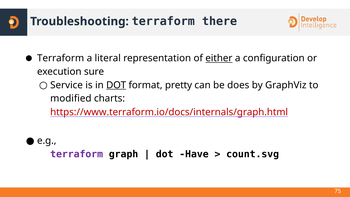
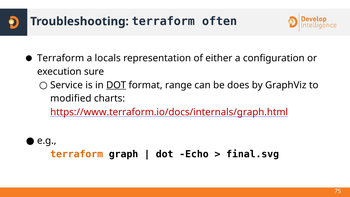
there: there -> often
literal: literal -> locals
either underline: present -> none
pretty: pretty -> range
terraform at (77, 154) colour: purple -> orange
Have: Have -> Echo
count.svg: count.svg -> final.svg
